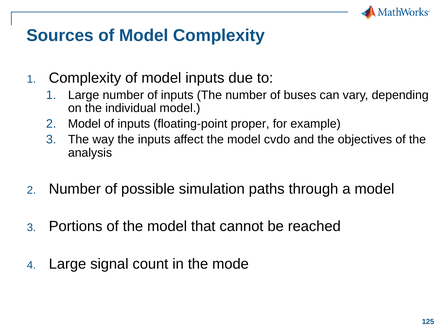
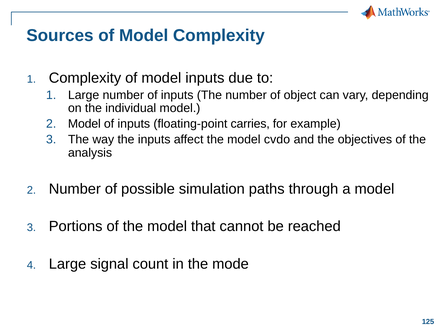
buses: buses -> object
proper: proper -> carries
